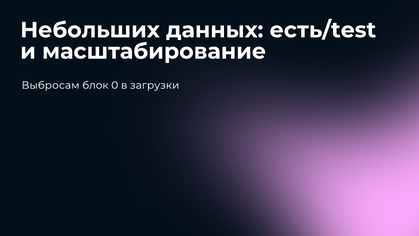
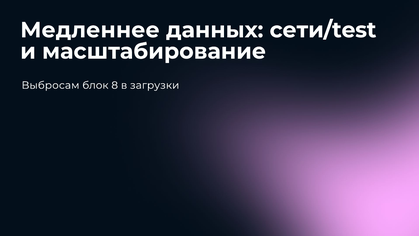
Небольших: Небольших -> Медленнее
есть/test: есть/test -> сети/test
0: 0 -> 8
